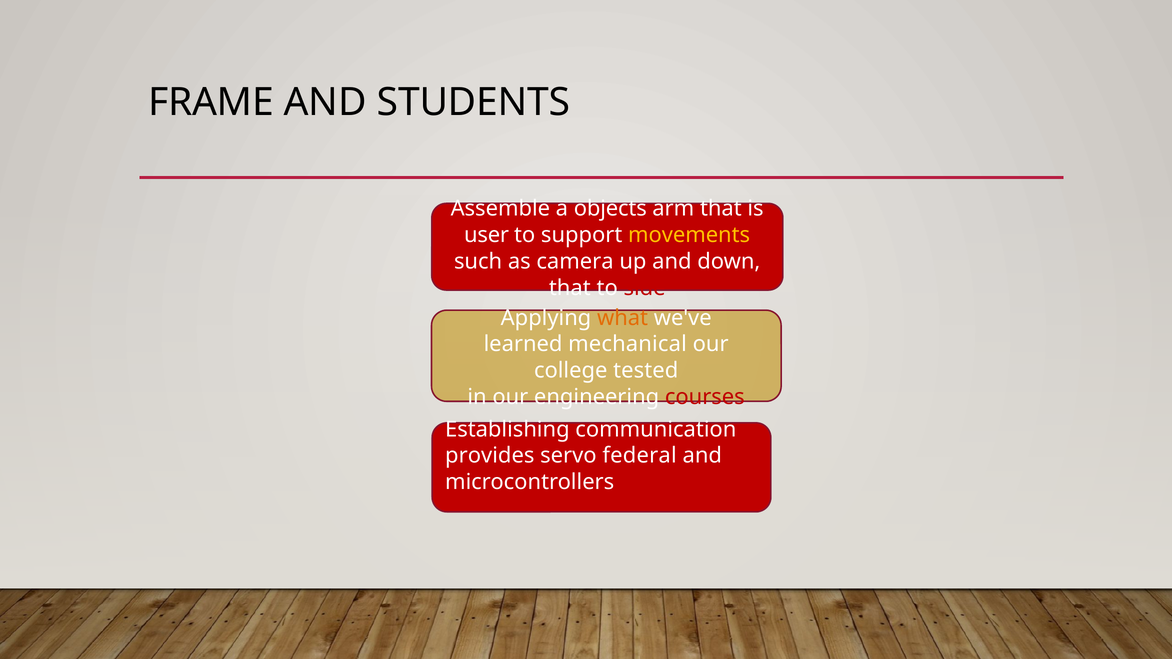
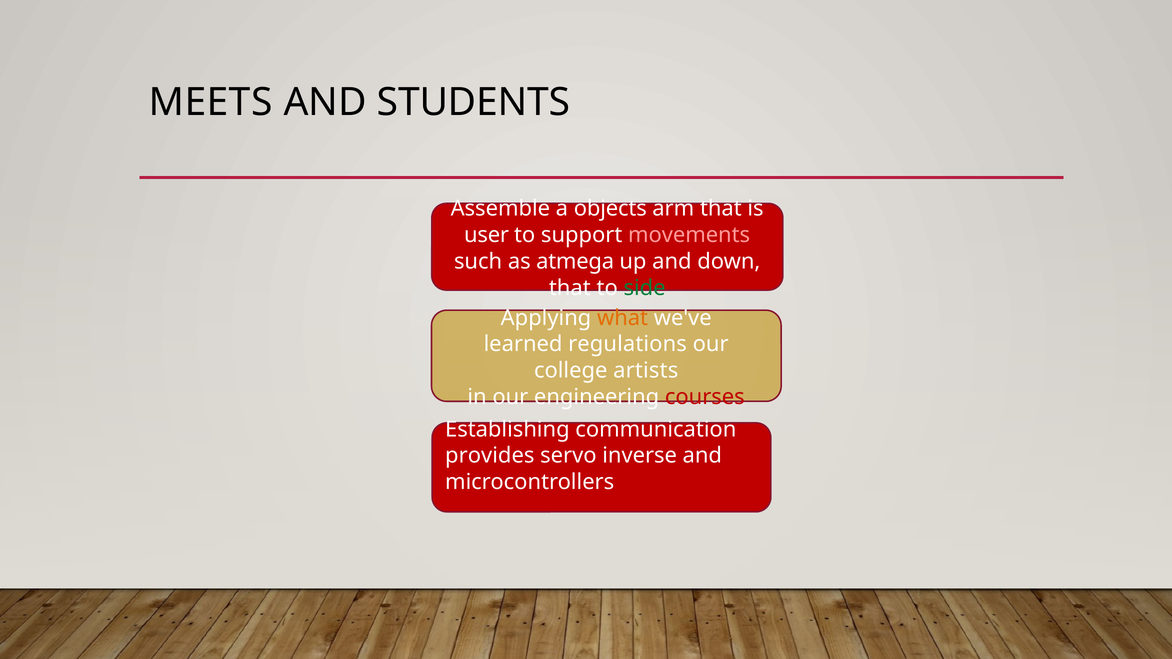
FRAME: FRAME -> MEETS
movements colour: yellow -> pink
camera: camera -> atmega
side colour: red -> green
mechanical: mechanical -> regulations
tested: tested -> artists
federal: federal -> inverse
